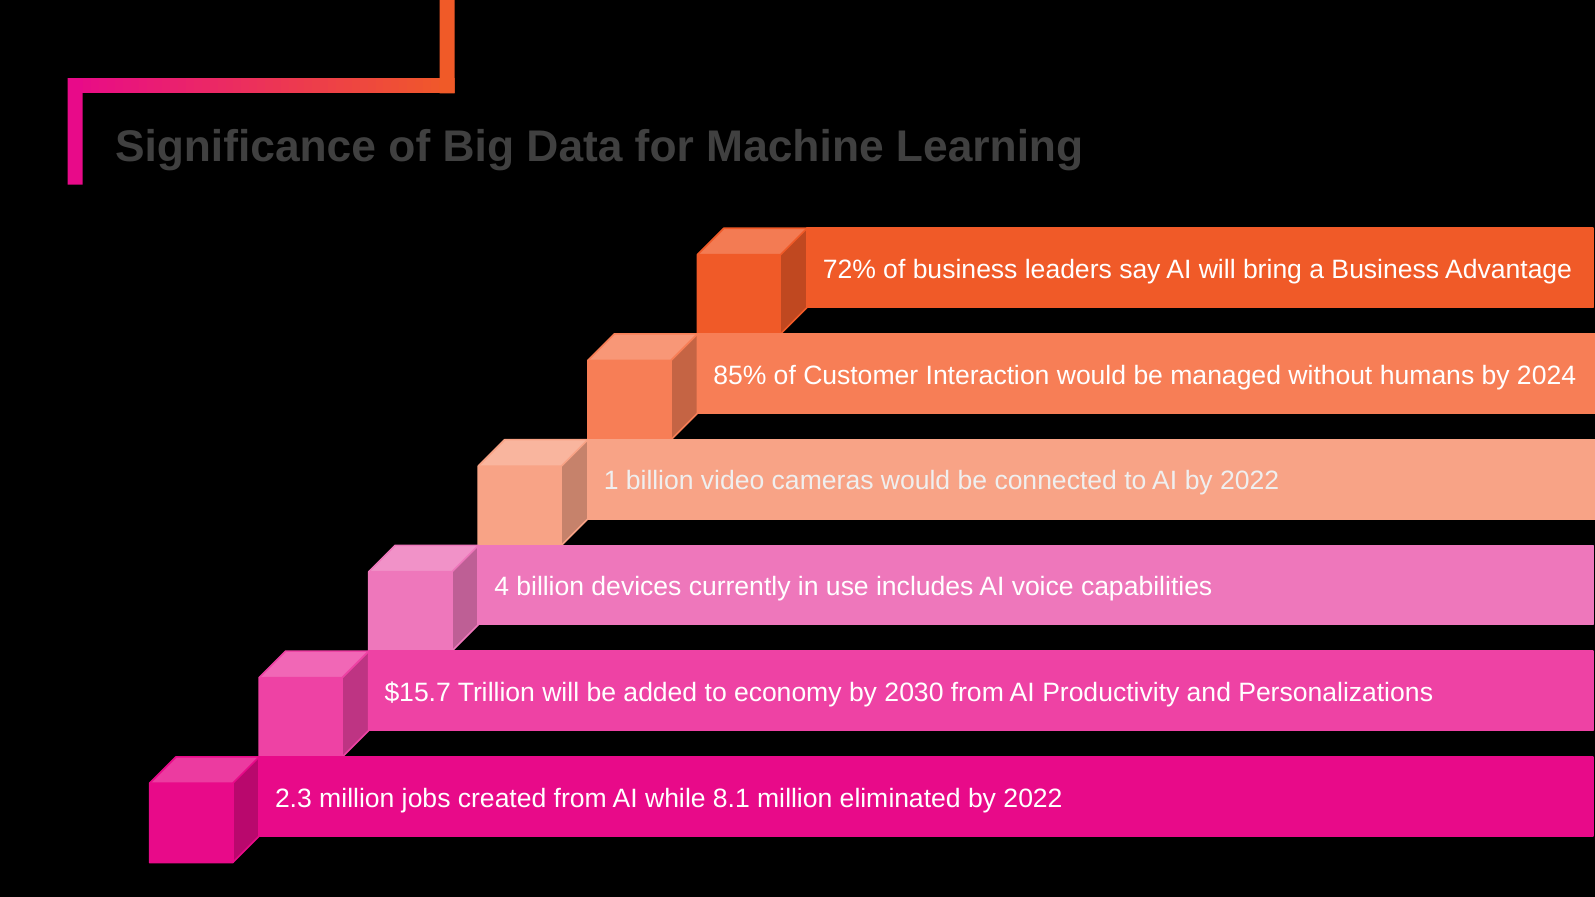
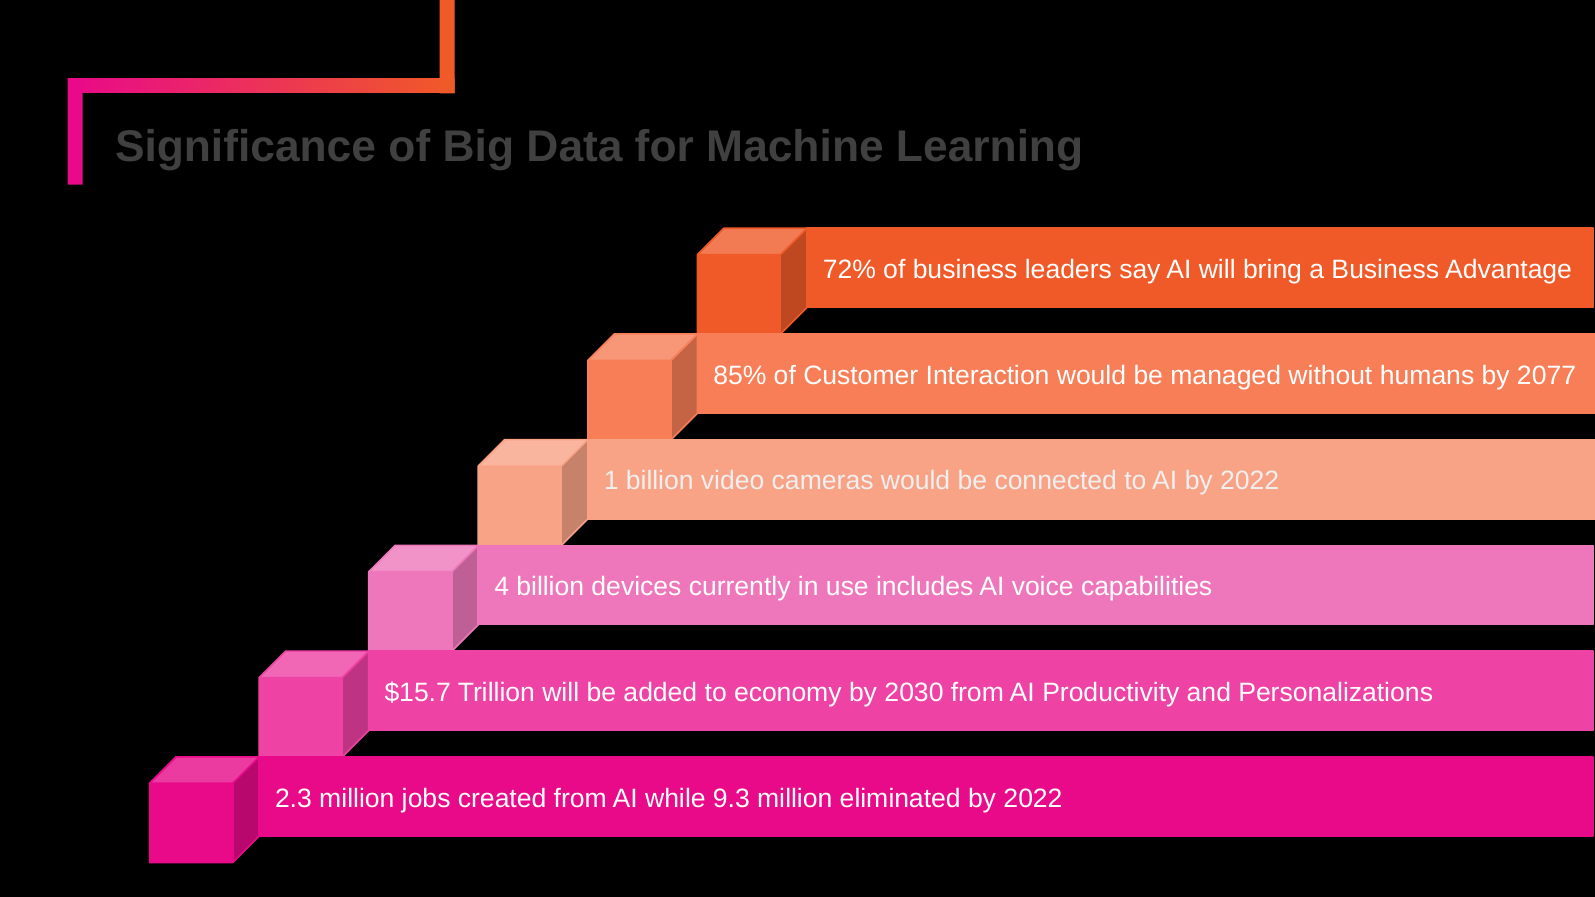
2024: 2024 -> 2077
8.1: 8.1 -> 9.3
